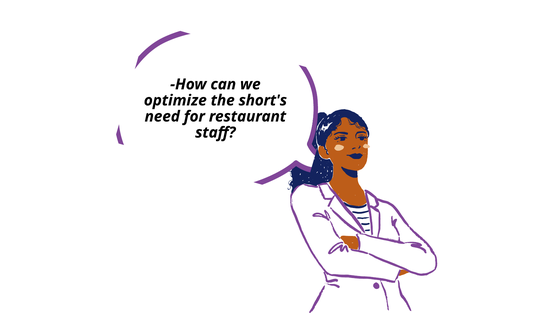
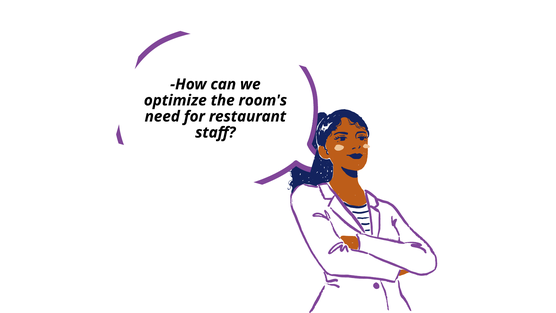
short's: short's -> room's
